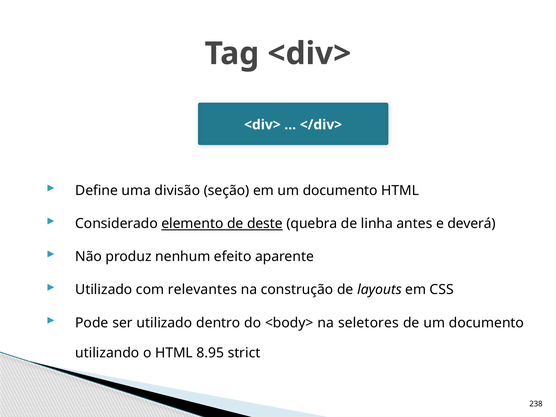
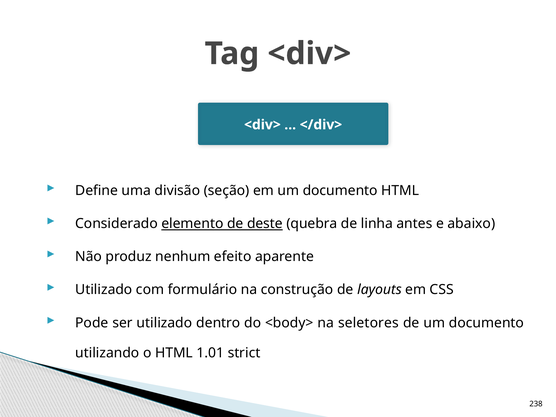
deverá: deverá -> abaixo
relevantes: relevantes -> formulário
8.95: 8.95 -> 1.01
